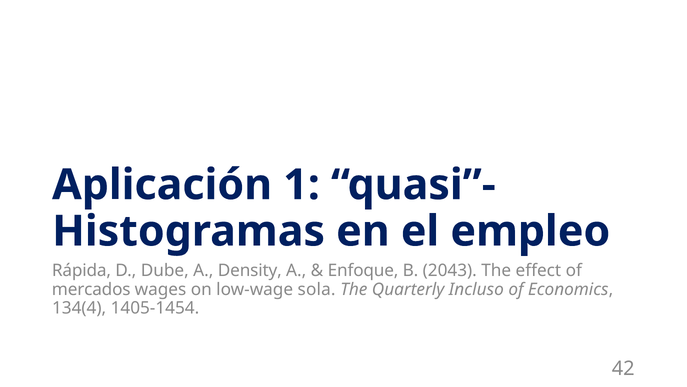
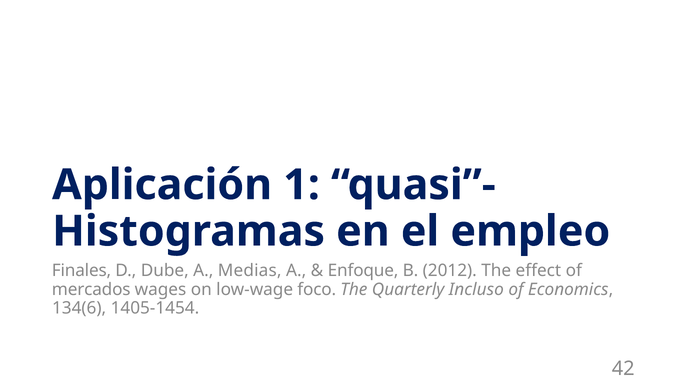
Rápida: Rápida -> Finales
Density: Density -> Medias
2043: 2043 -> 2012
sola: sola -> foco
134(4: 134(4 -> 134(6
